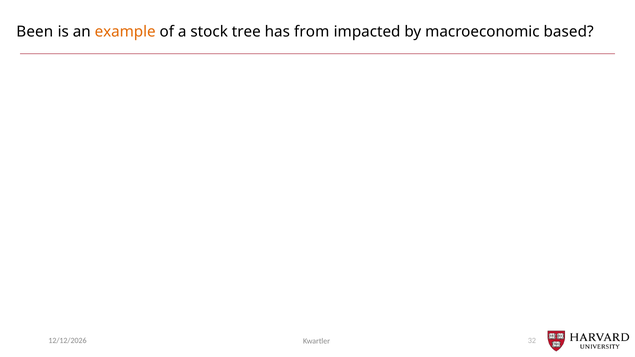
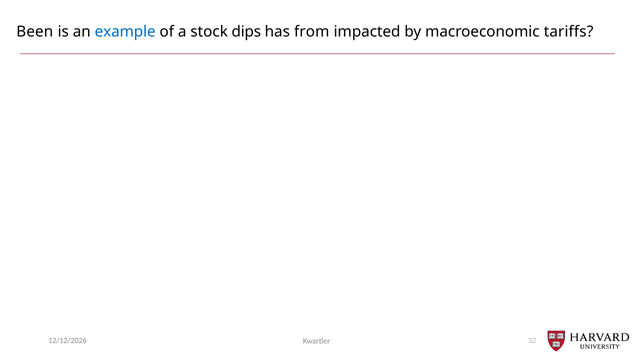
example colour: orange -> blue
tree: tree -> dips
based: based -> tariffs
